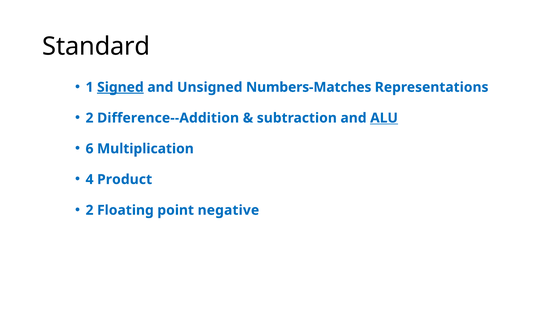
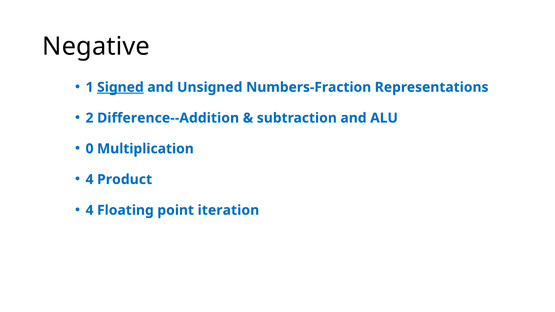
Standard: Standard -> Negative
Numbers-Matches: Numbers-Matches -> Numbers-Fraction
ALU underline: present -> none
6: 6 -> 0
2 at (90, 210): 2 -> 4
negative: negative -> iteration
